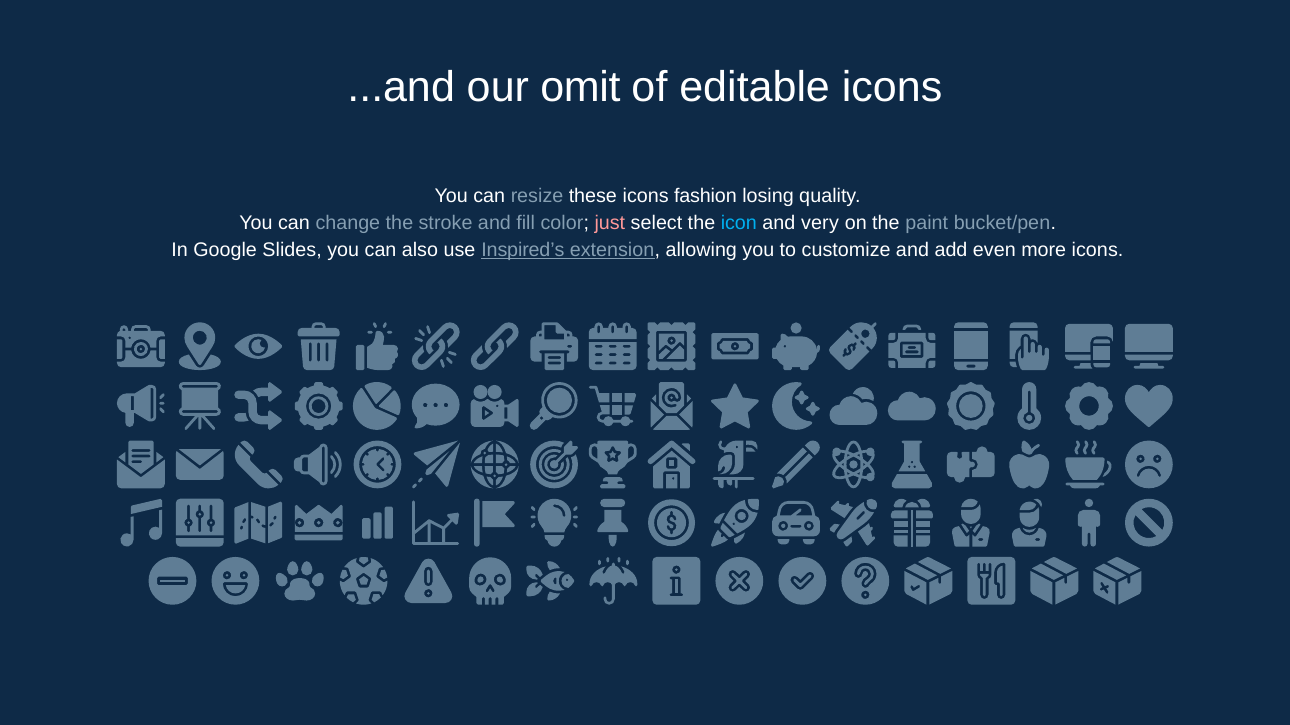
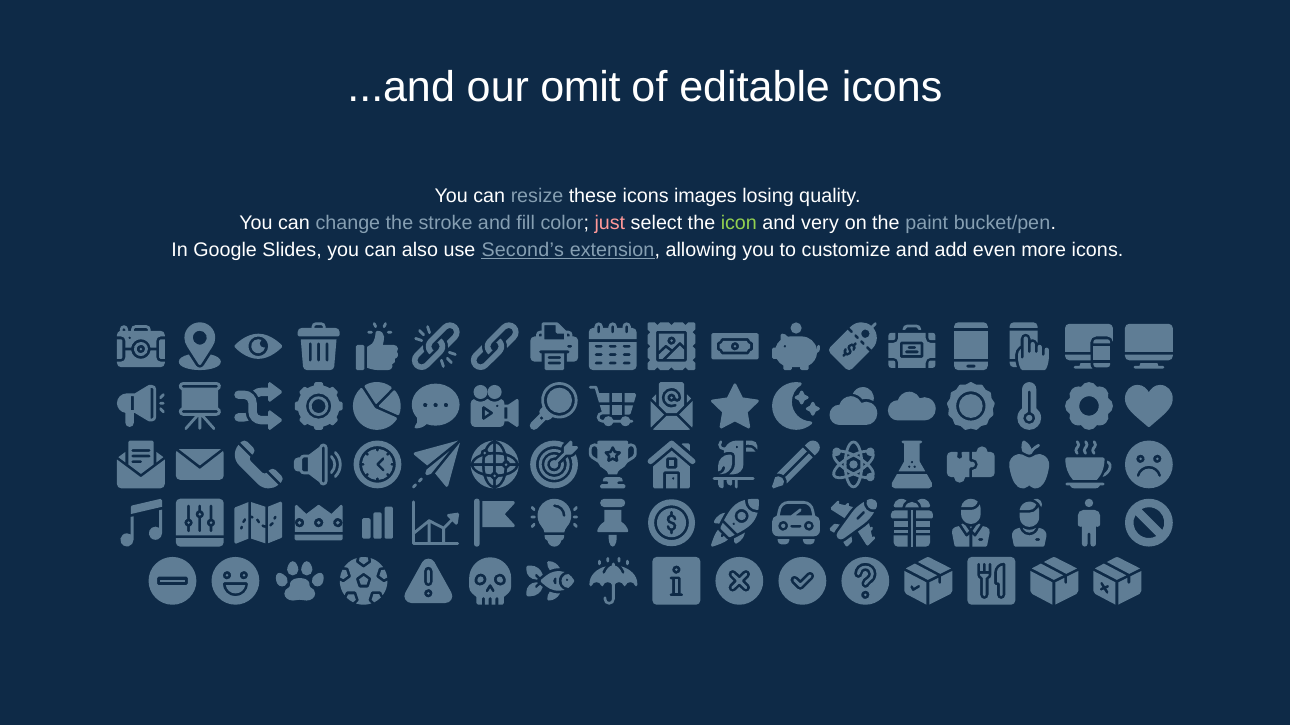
fashion: fashion -> images
icon colour: light blue -> light green
Inspired’s: Inspired’s -> Second’s
